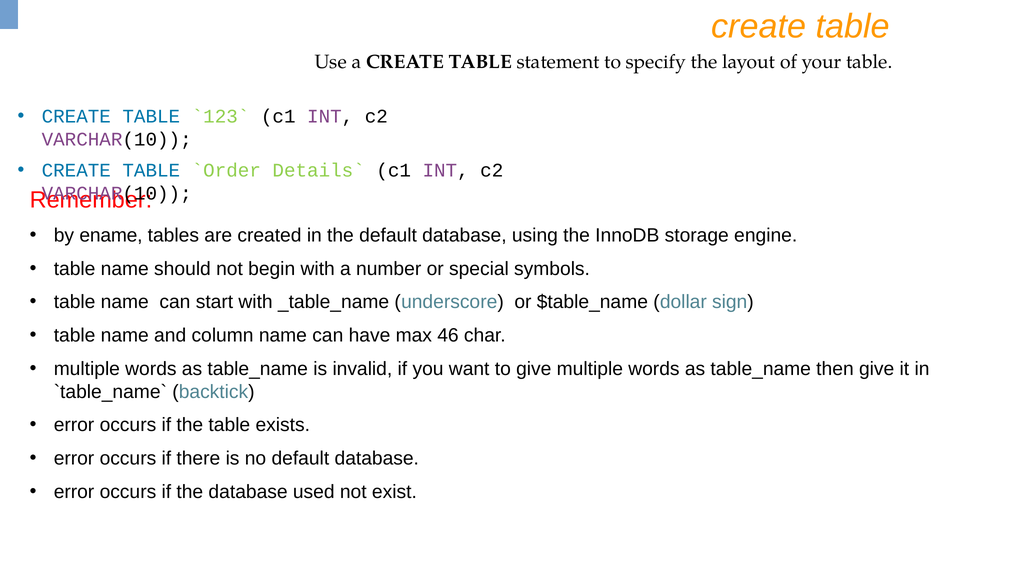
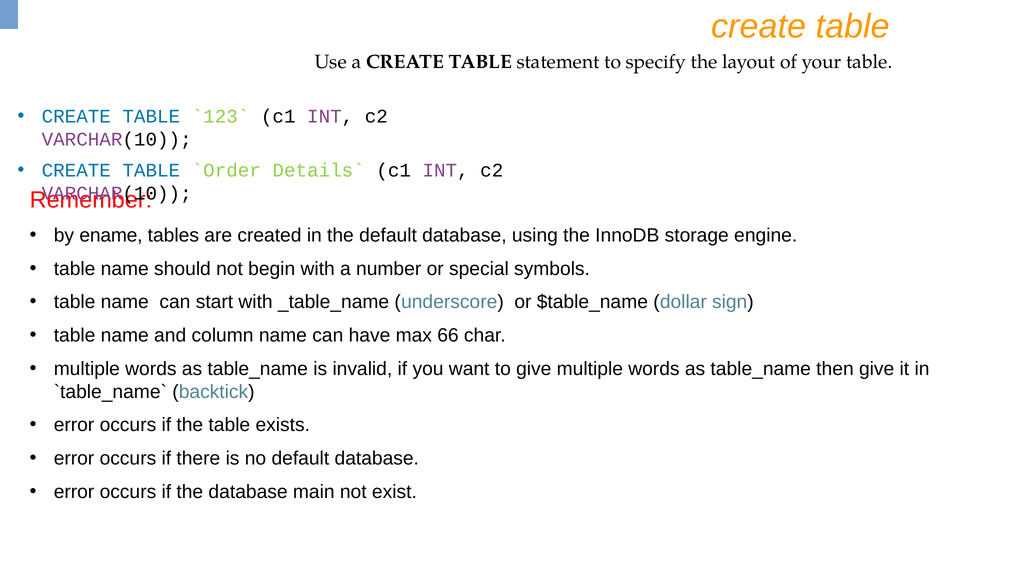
46: 46 -> 66
used: used -> main
